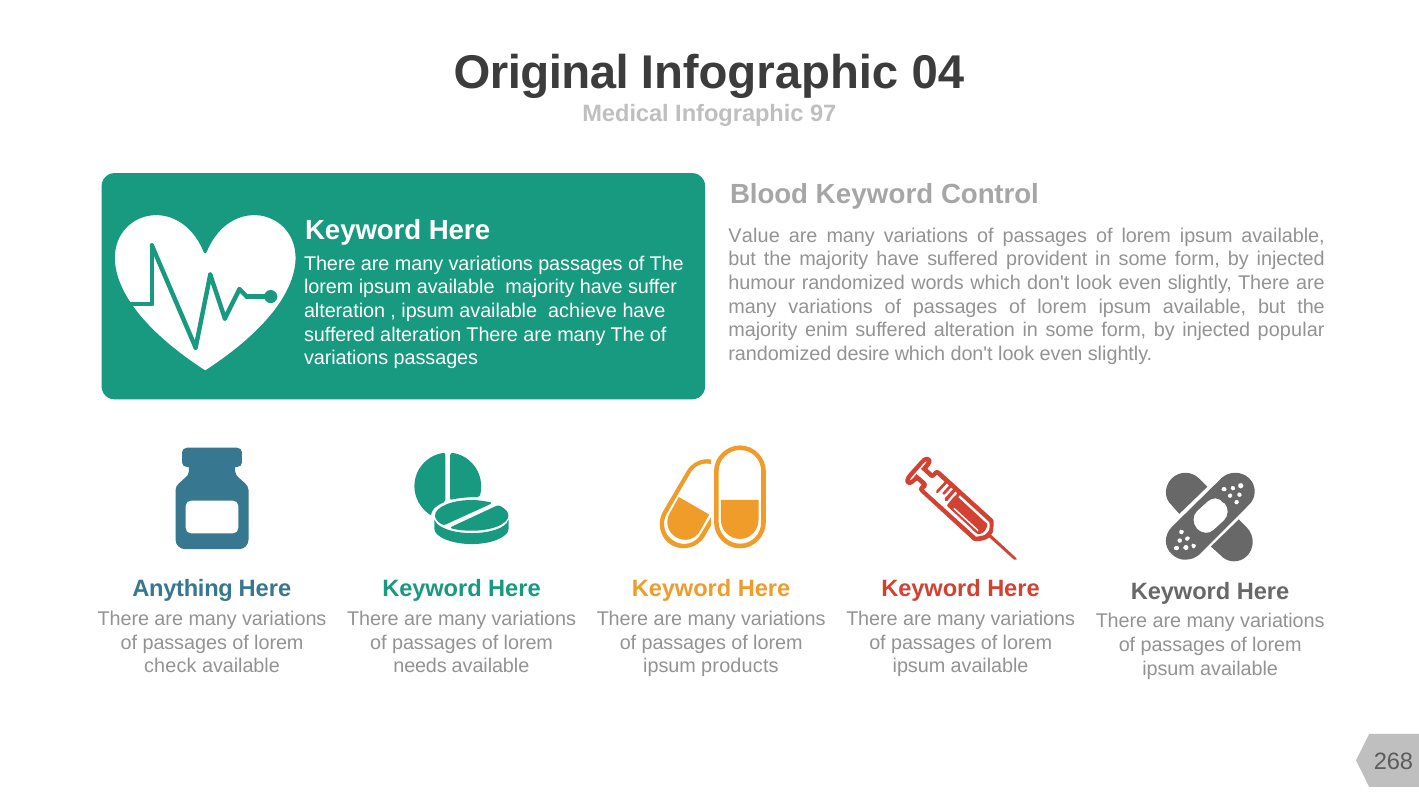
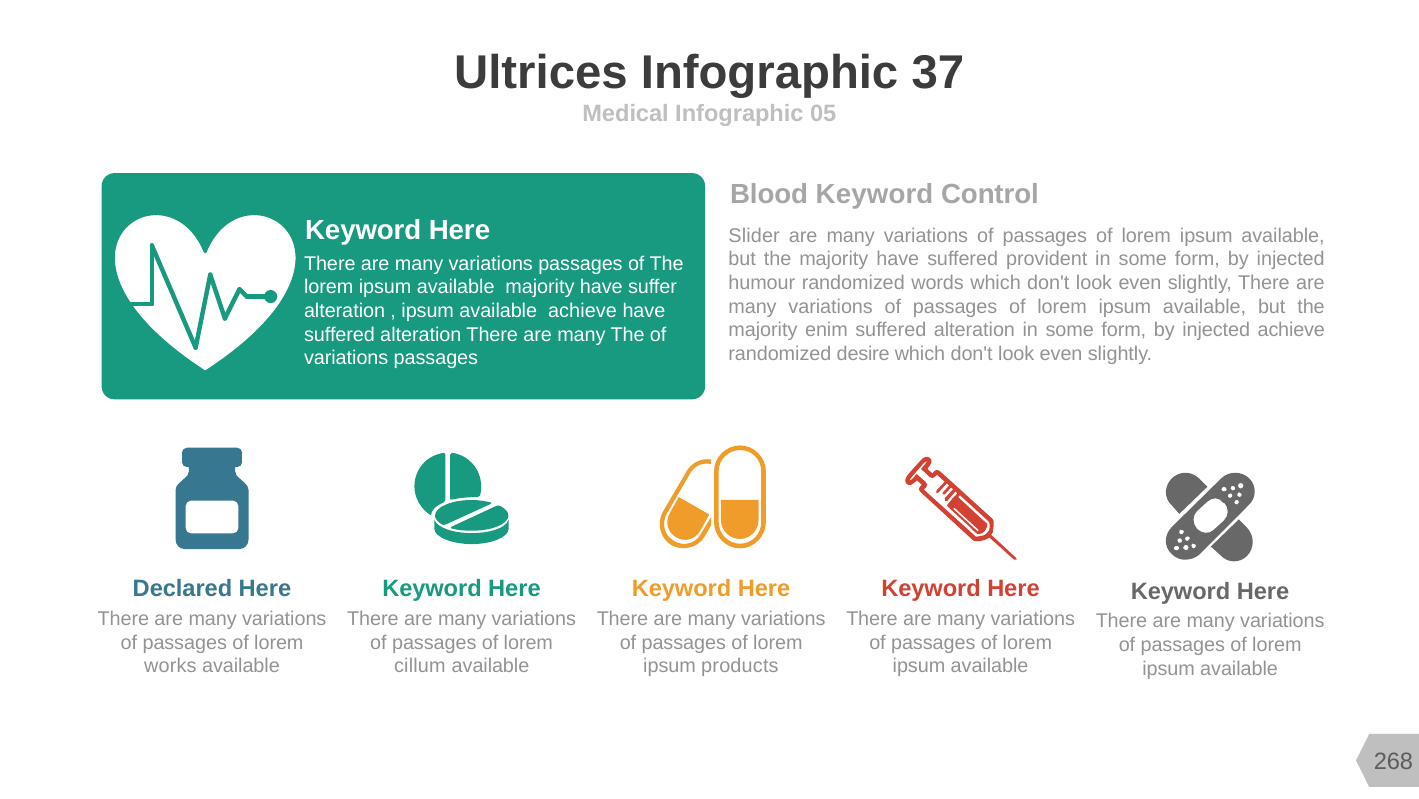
Original: Original -> Ultrices
04: 04 -> 37
97: 97 -> 05
Value: Value -> Slider
injected popular: popular -> achieve
Anything: Anything -> Declared
check: check -> works
needs: needs -> cillum
